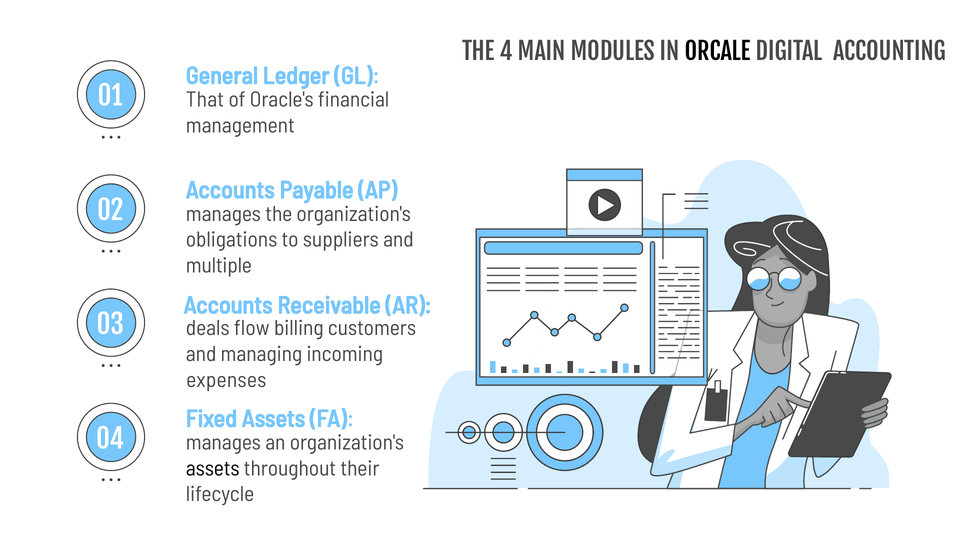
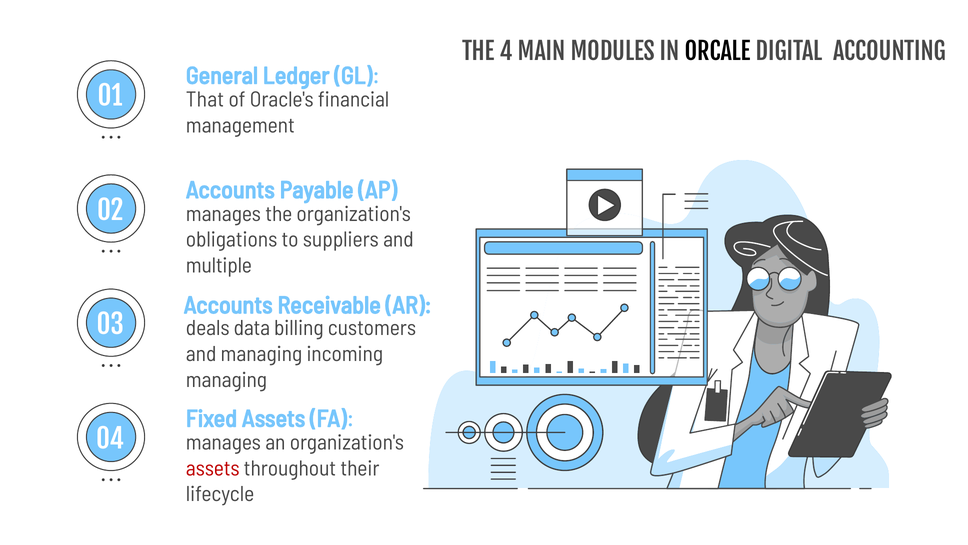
flow: flow -> data
expenses at (226, 380): expenses -> managing
assets at (213, 468) colour: black -> red
